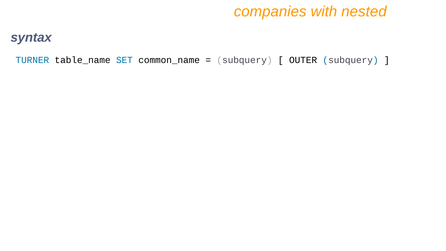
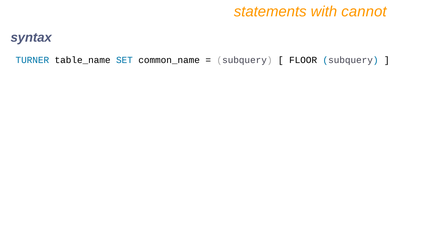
companies: companies -> statements
nested: nested -> cannot
OUTER: OUTER -> FLOOR
